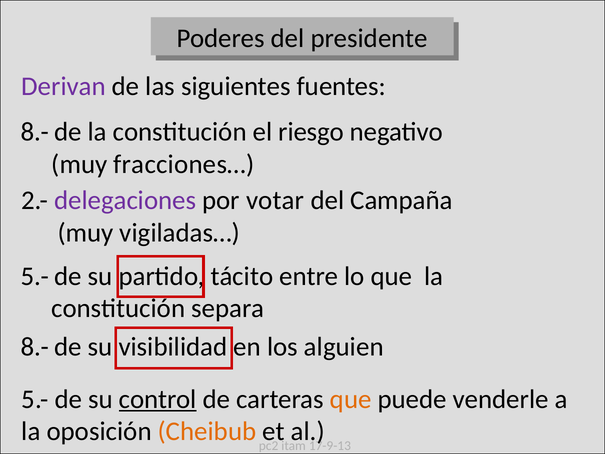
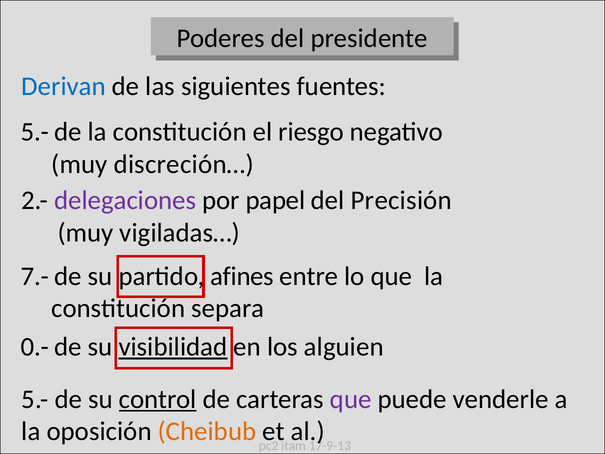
Derivan colour: purple -> blue
8.- at (35, 132): 8.- -> 5.-
fracciones…: fracciones… -> discreción…
votar: votar -> papel
Campaña: Campaña -> Precisión
5.- at (35, 276): 5.- -> 7.-
tácito: tácito -> afines
8.- at (35, 347): 8.- -> 0.-
visibilidad underline: none -> present
que at (351, 399) colour: orange -> purple
